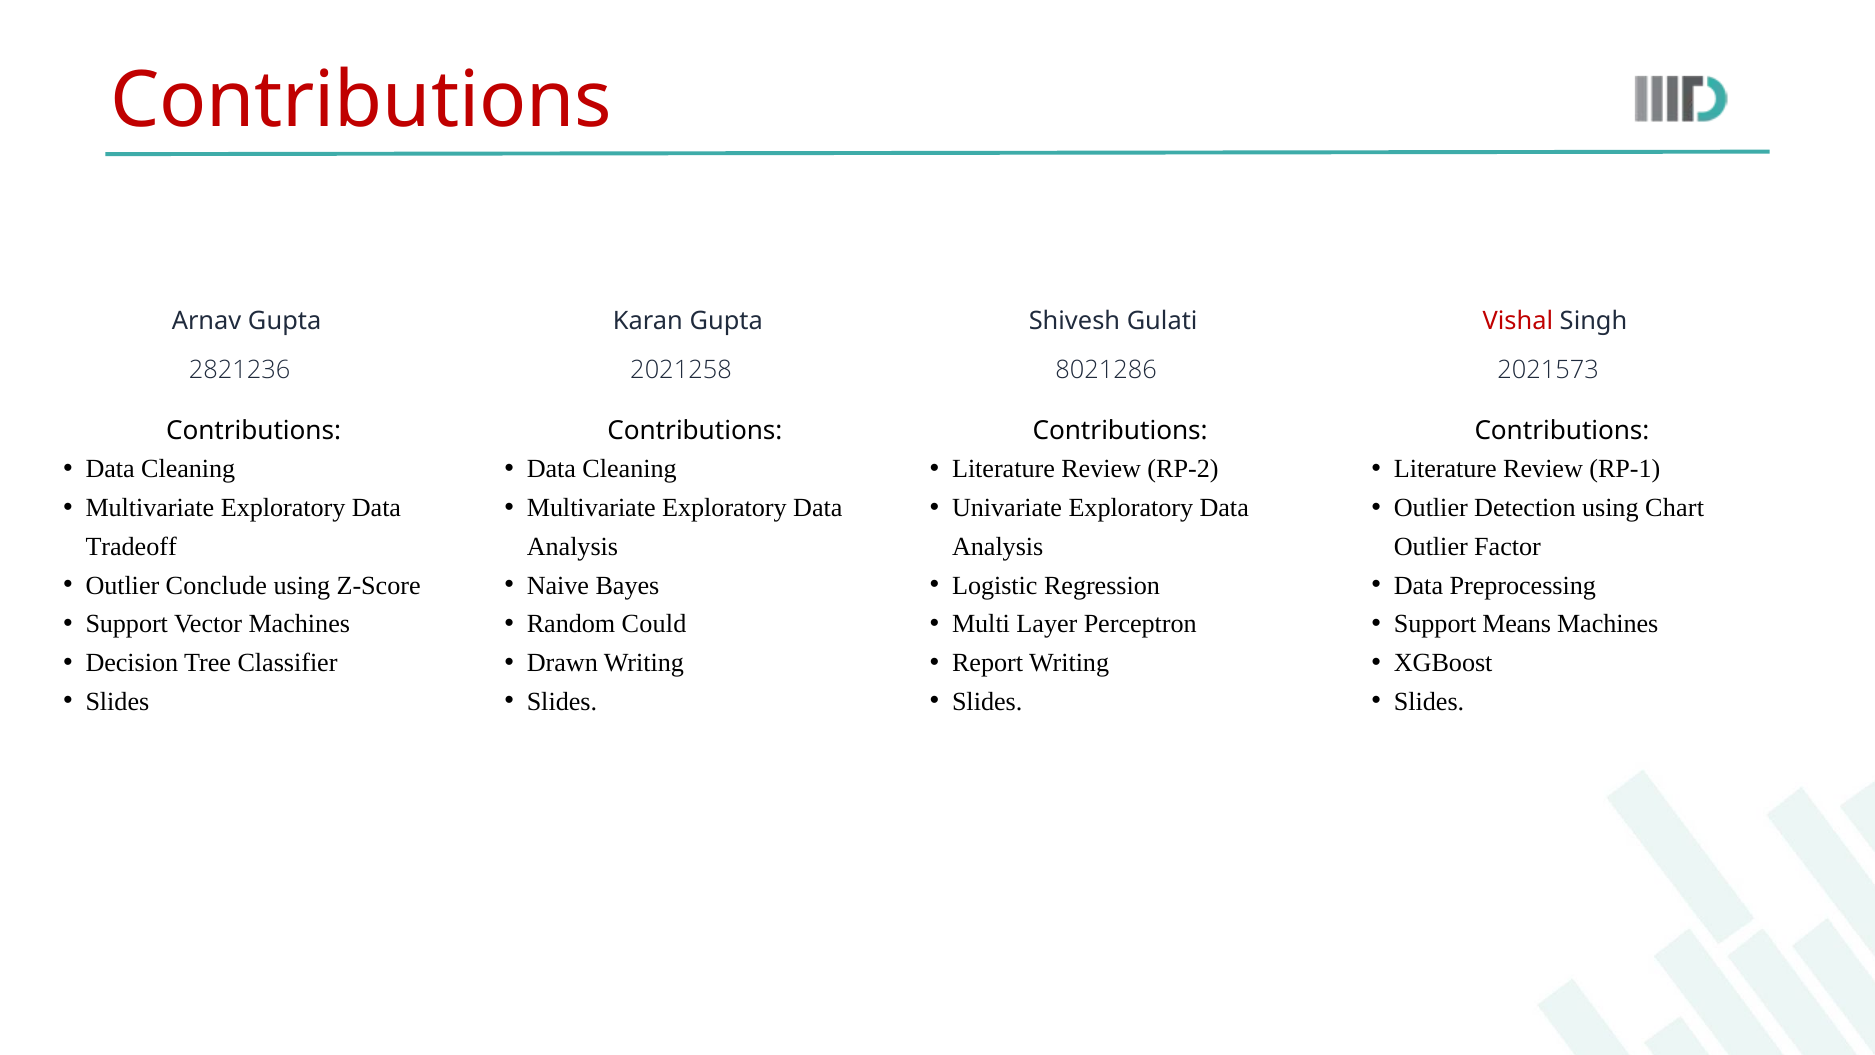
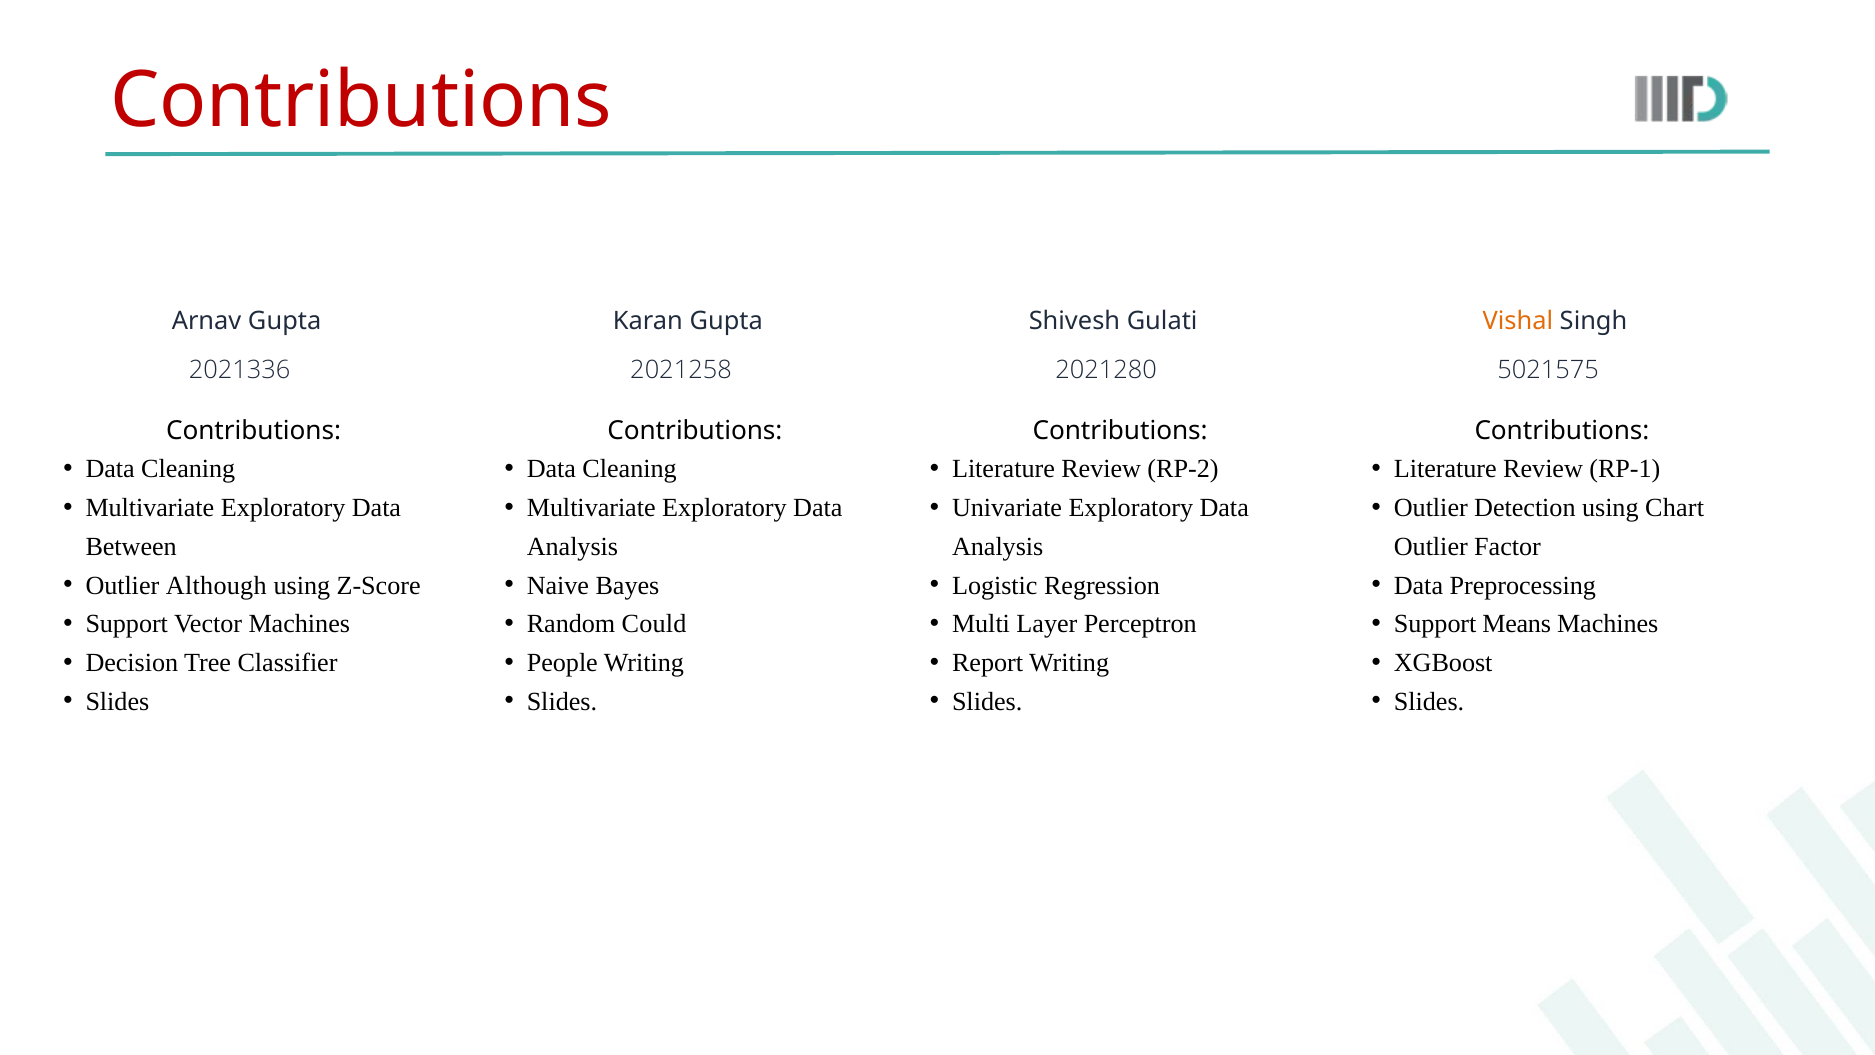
Vishal colour: red -> orange
2821236: 2821236 -> 2021336
8021286: 8021286 -> 2021280
2021573: 2021573 -> 5021575
Tradeoff: Tradeoff -> Between
Conclude: Conclude -> Although
Drawn: Drawn -> People
